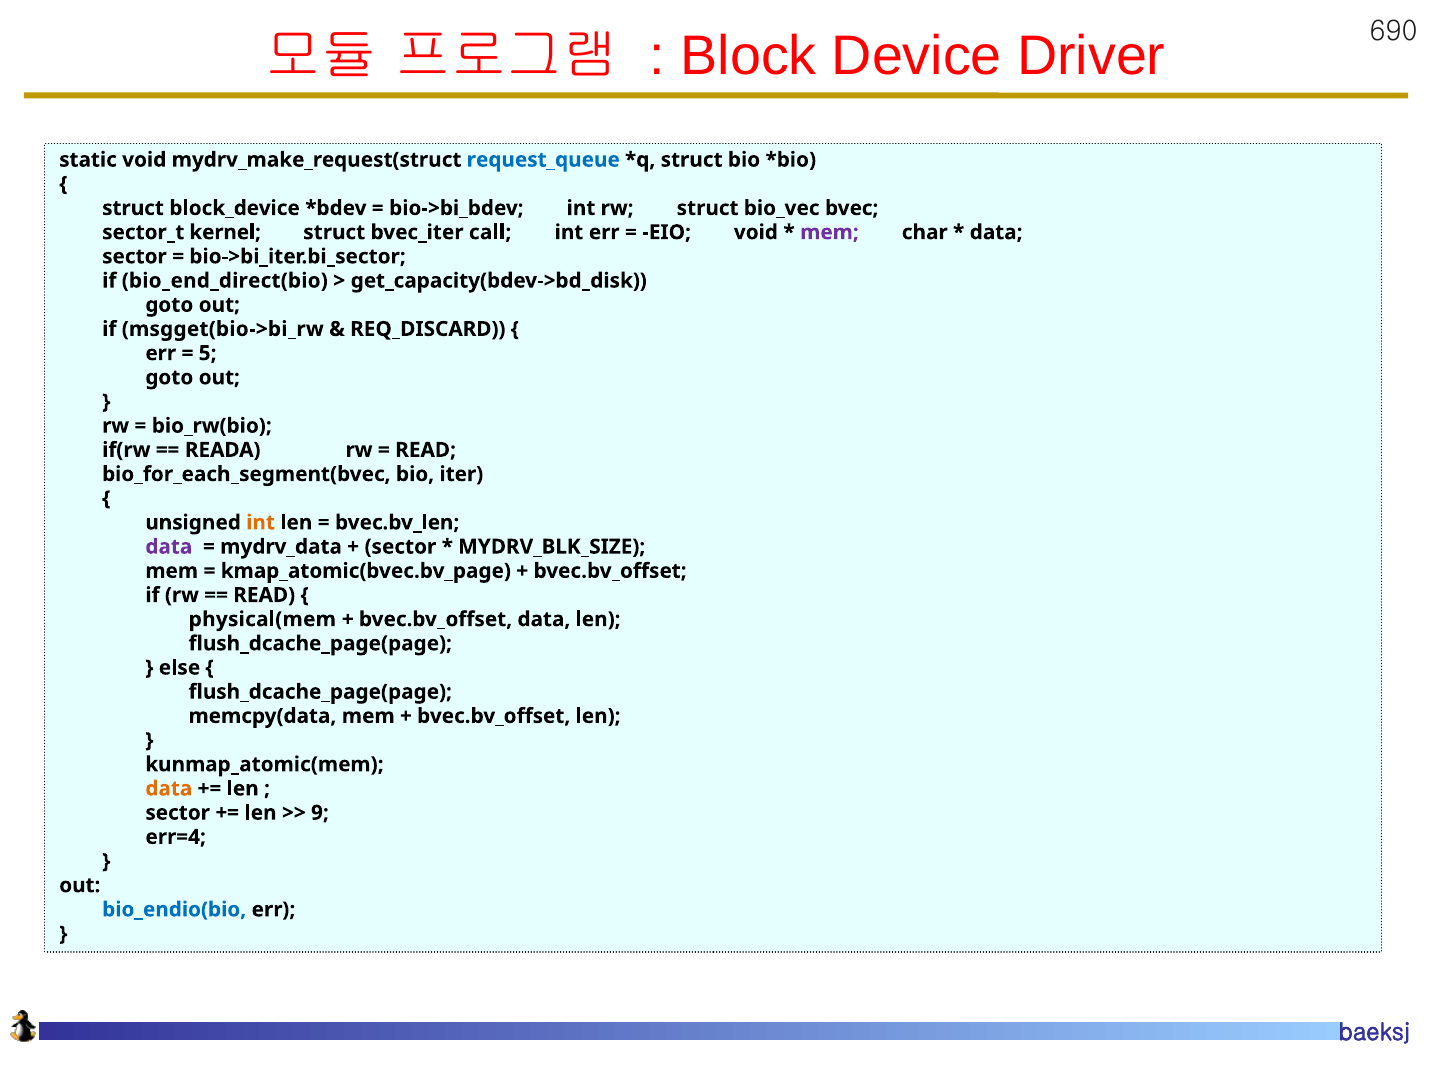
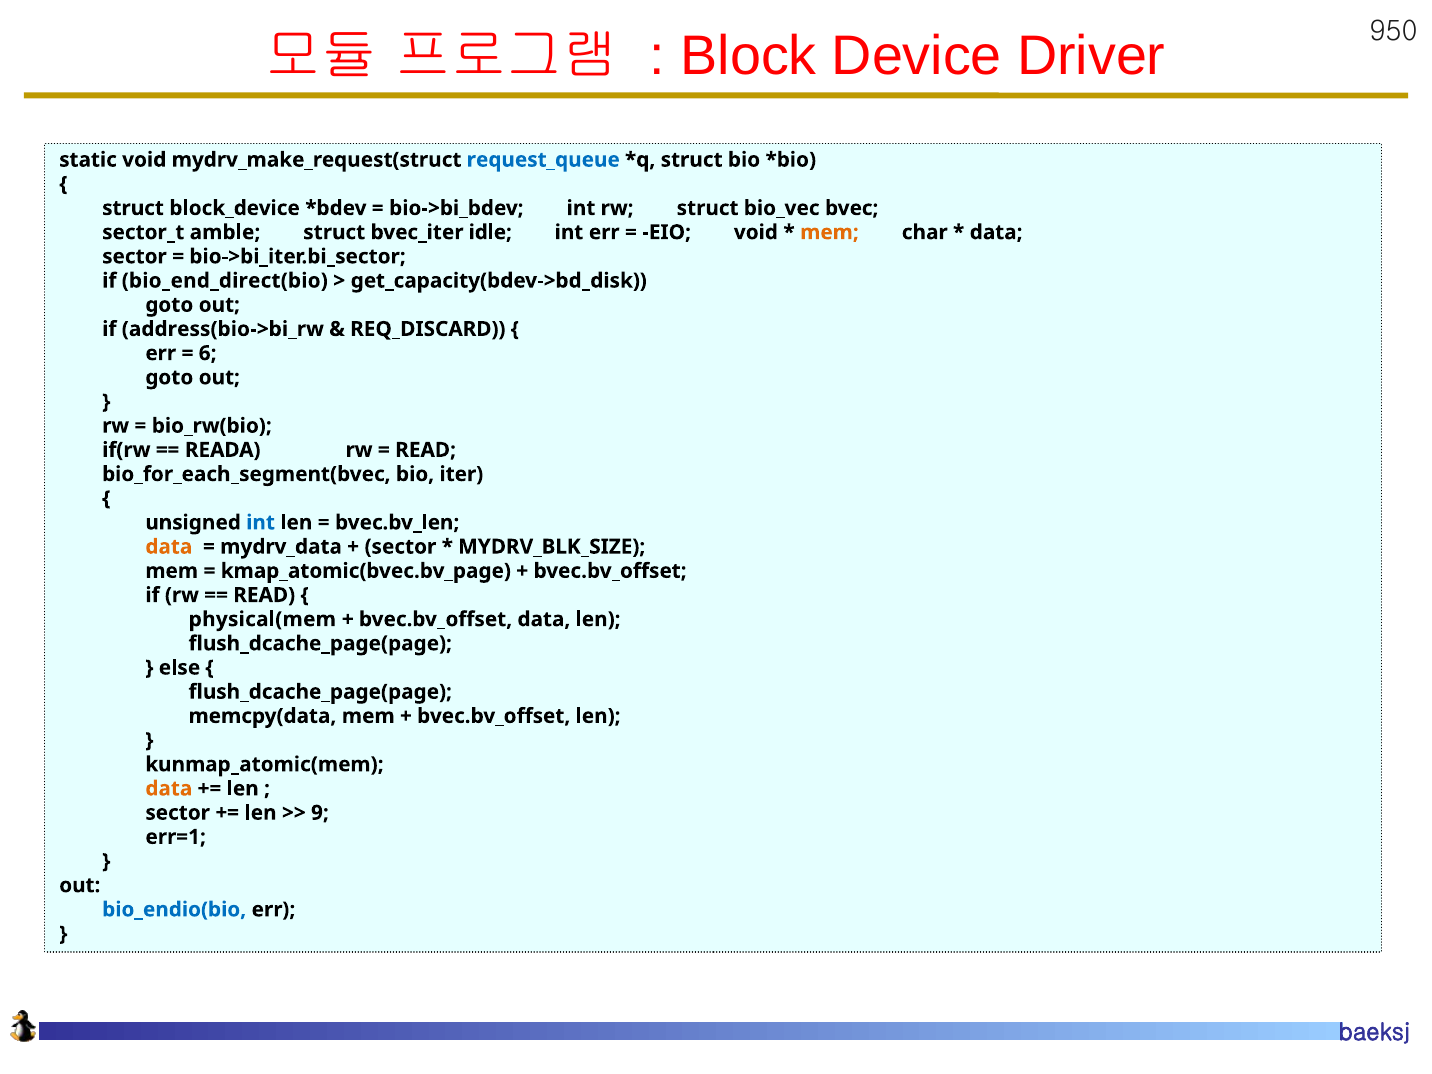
690: 690 -> 950
kernel: kernel -> amble
call: call -> idle
mem at (829, 232) colour: purple -> orange
msgget(bio->bi_rw: msgget(bio->bi_rw -> address(bio->bi_rw
5: 5 -> 6
int at (261, 523) colour: orange -> blue
data at (169, 547) colour: purple -> orange
err=4: err=4 -> err=1
